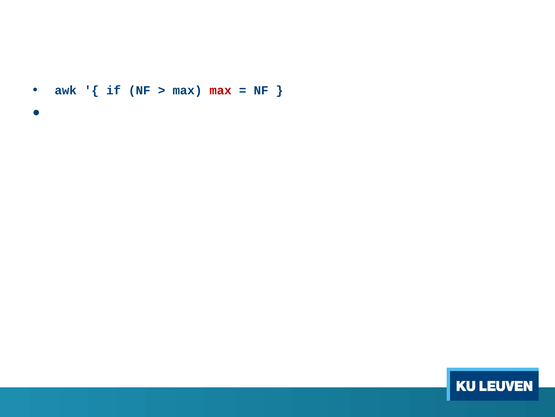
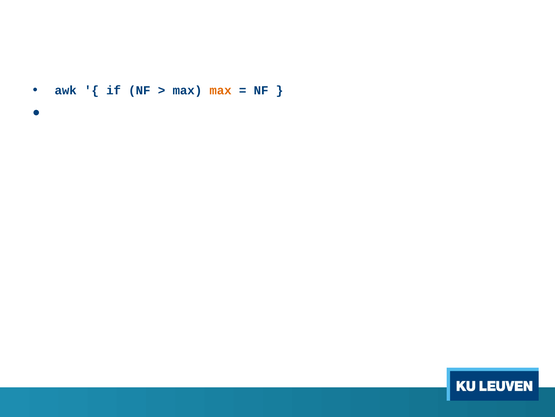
max at (221, 90) colour: red -> orange
